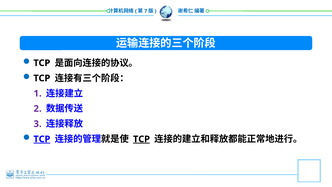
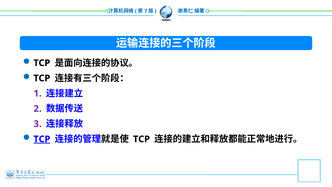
TCP at (141, 139) underline: present -> none
